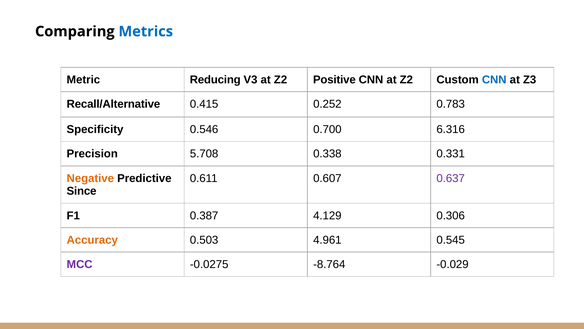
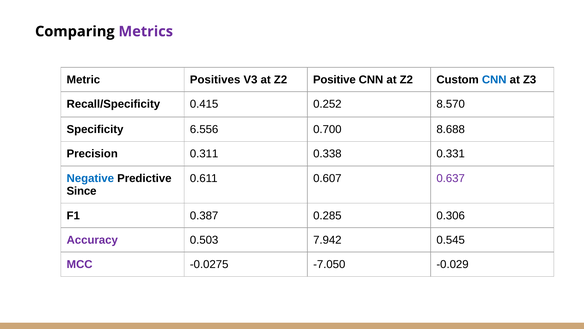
Metrics colour: blue -> purple
Reducing: Reducing -> Positives
Recall/Alternative: Recall/Alternative -> Recall/Specificity
0.783: 0.783 -> 8.570
0.546: 0.546 -> 6.556
6.316: 6.316 -> 8.688
5.708: 5.708 -> 0.311
Negative colour: orange -> blue
4.129: 4.129 -> 0.285
Accuracy colour: orange -> purple
4.961: 4.961 -> 7.942
-8.764: -8.764 -> -7.050
